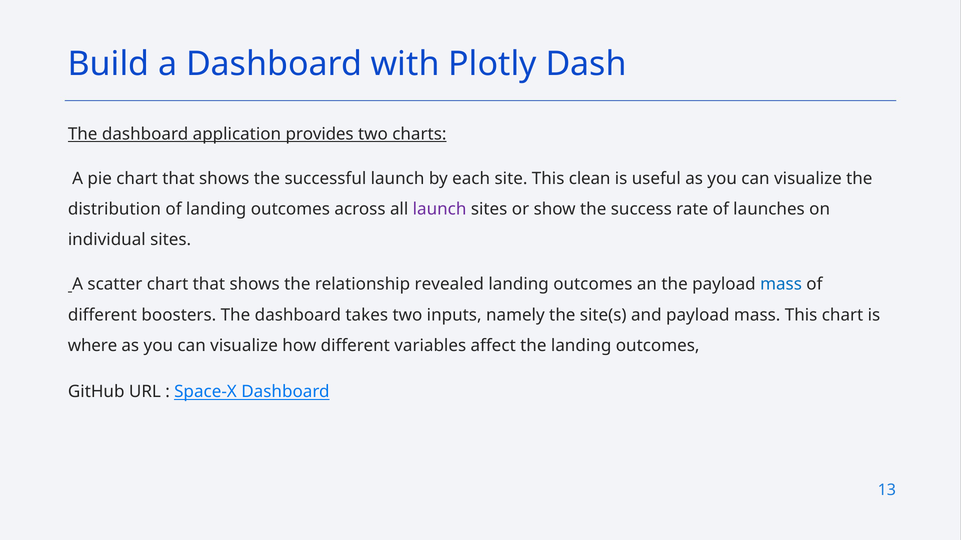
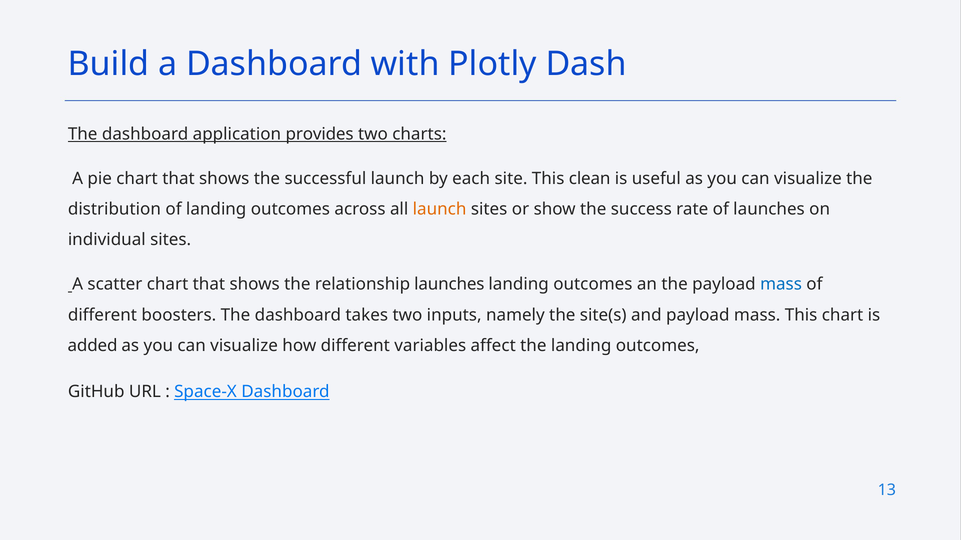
launch at (440, 209) colour: purple -> orange
relationship revealed: revealed -> launches
where: where -> added
